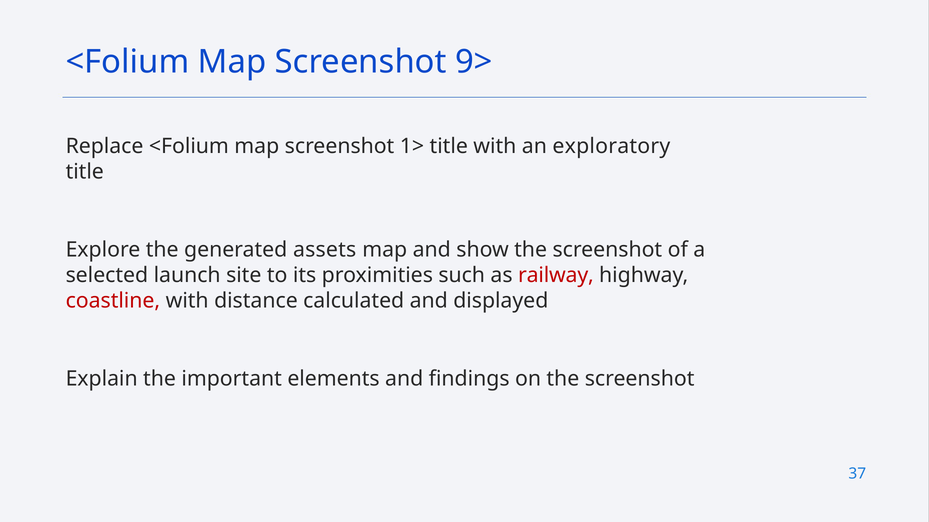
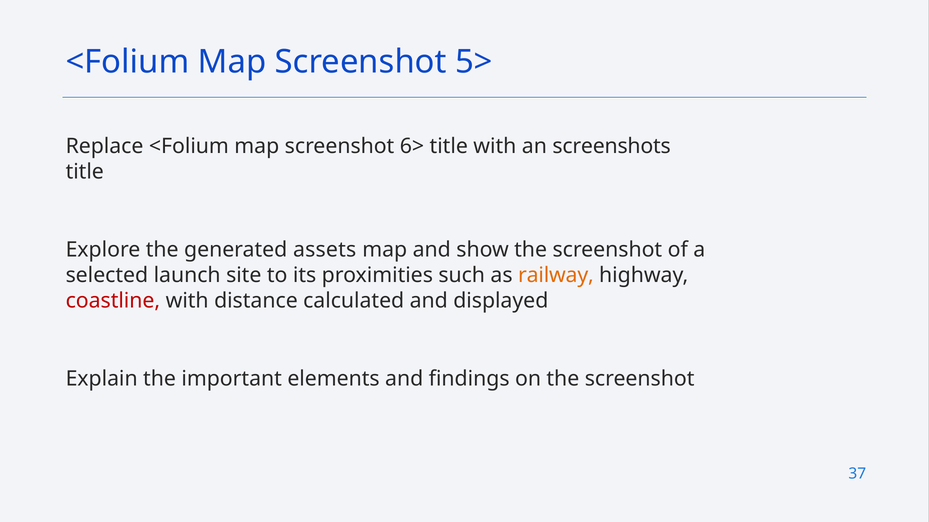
9>: 9> -> 5>
1>: 1> -> 6>
exploratory: exploratory -> screenshots
railway colour: red -> orange
